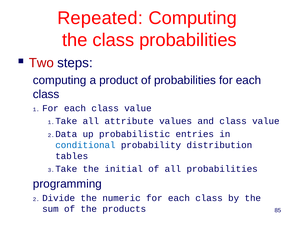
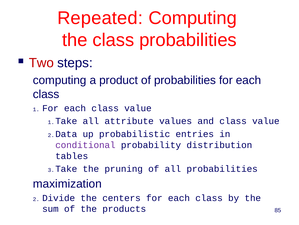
conditional colour: blue -> purple
initial: initial -> pruning
programming: programming -> maximization
numeric: numeric -> centers
